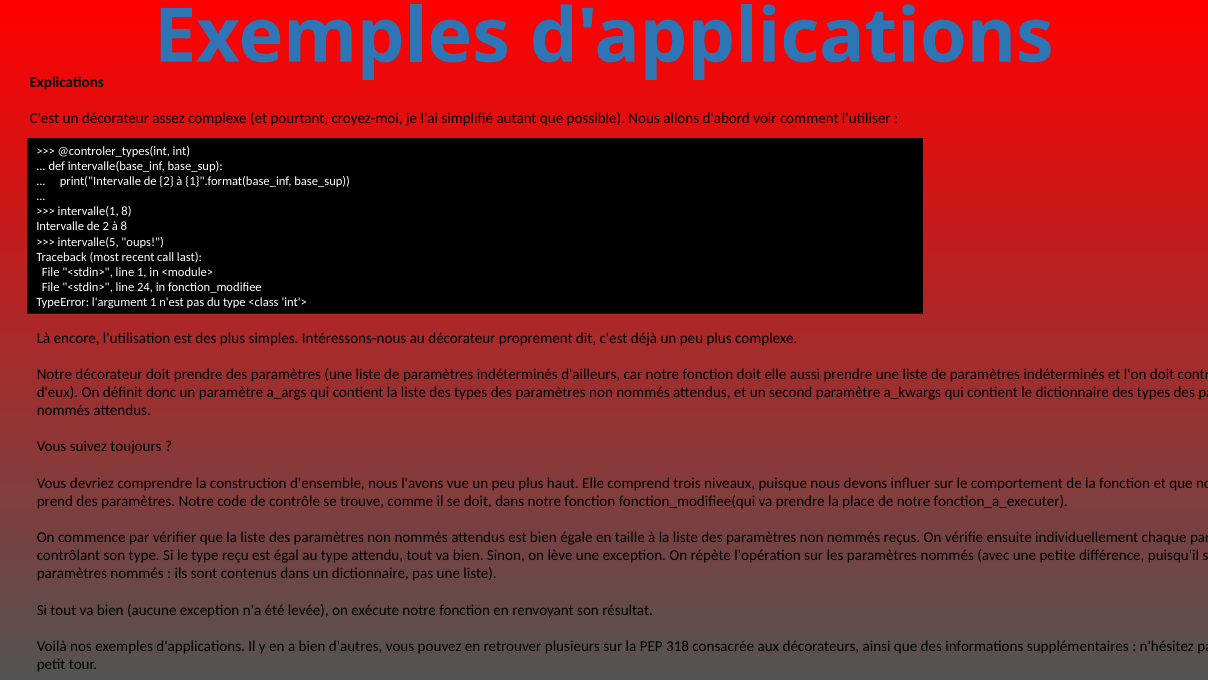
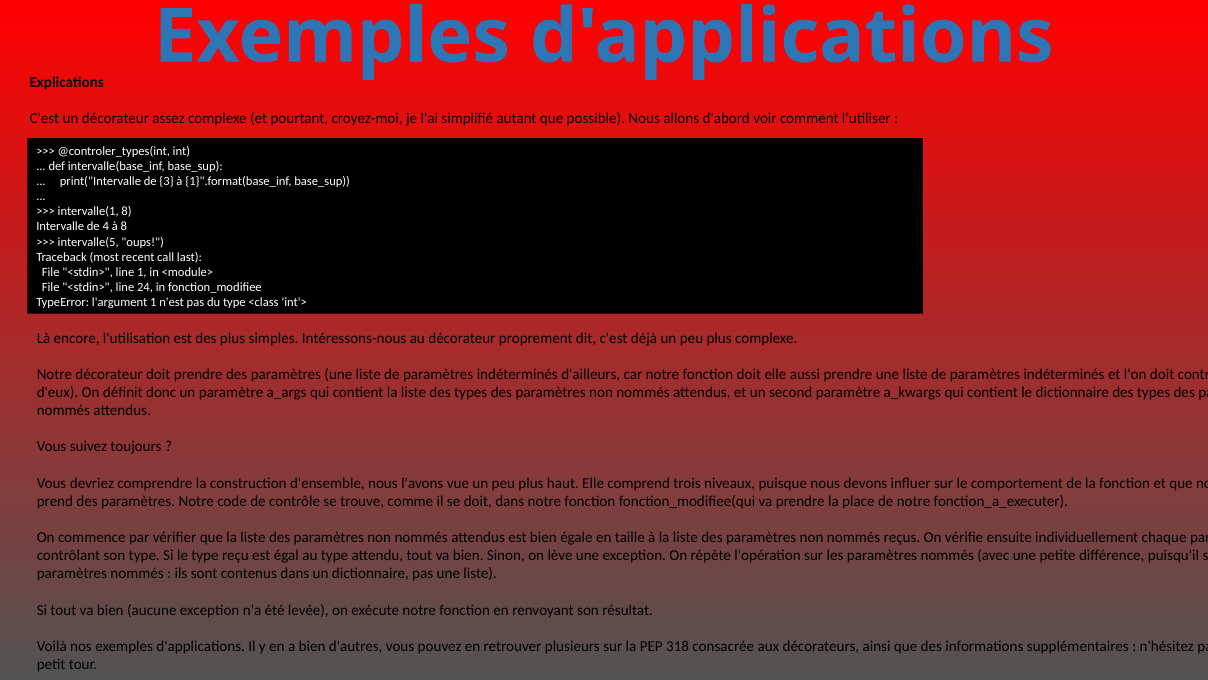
print("Intervalle de 2: 2 -> 3
Intervalle de 2: 2 -> 4
